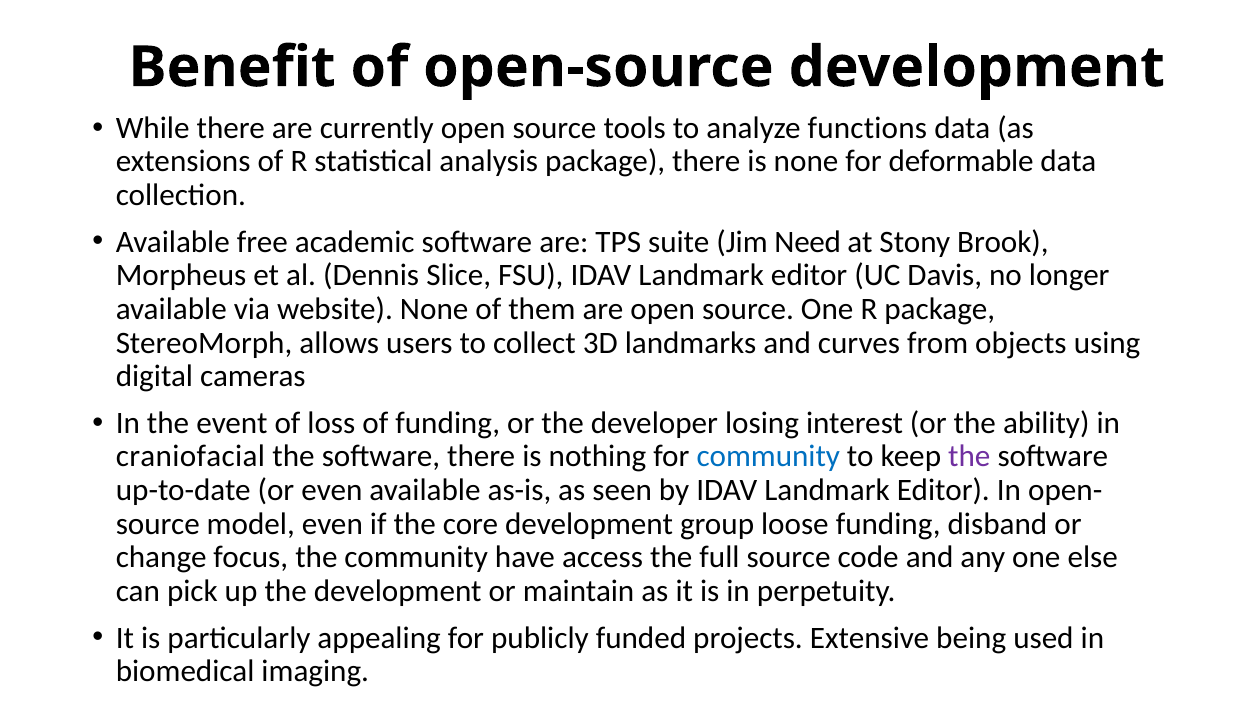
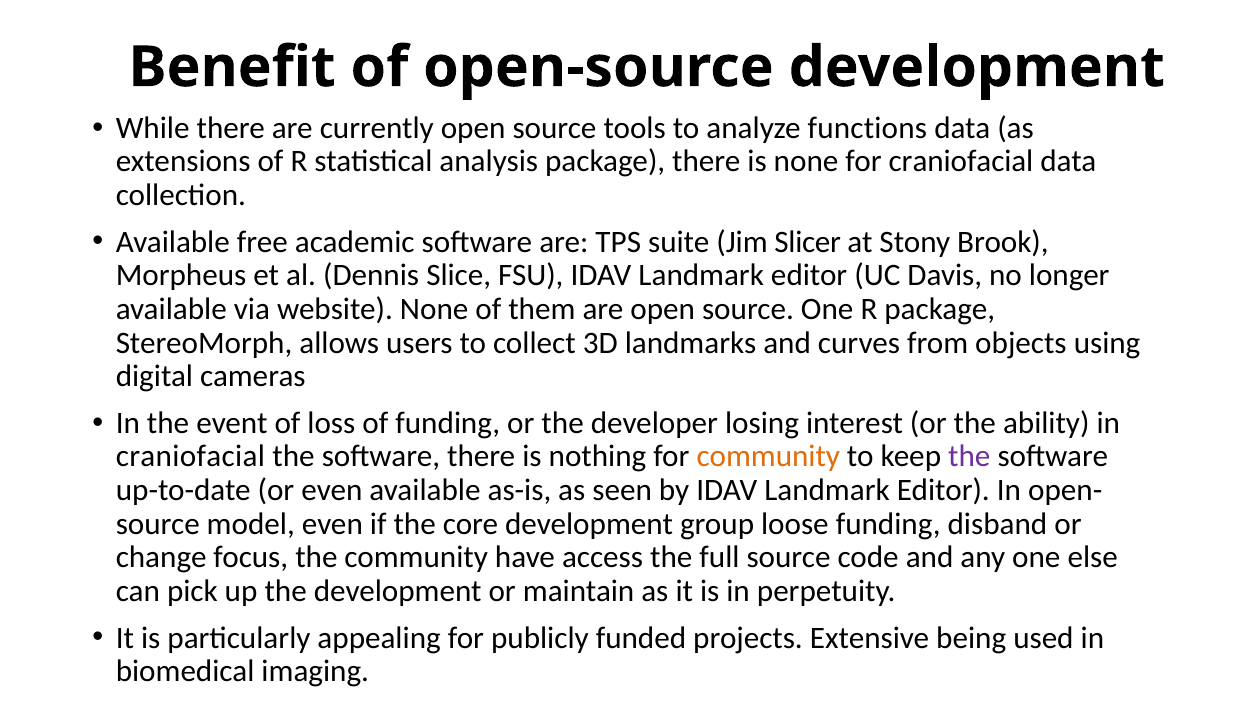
for deformable: deformable -> craniofacial
Need: Need -> Slicer
community at (768, 457) colour: blue -> orange
